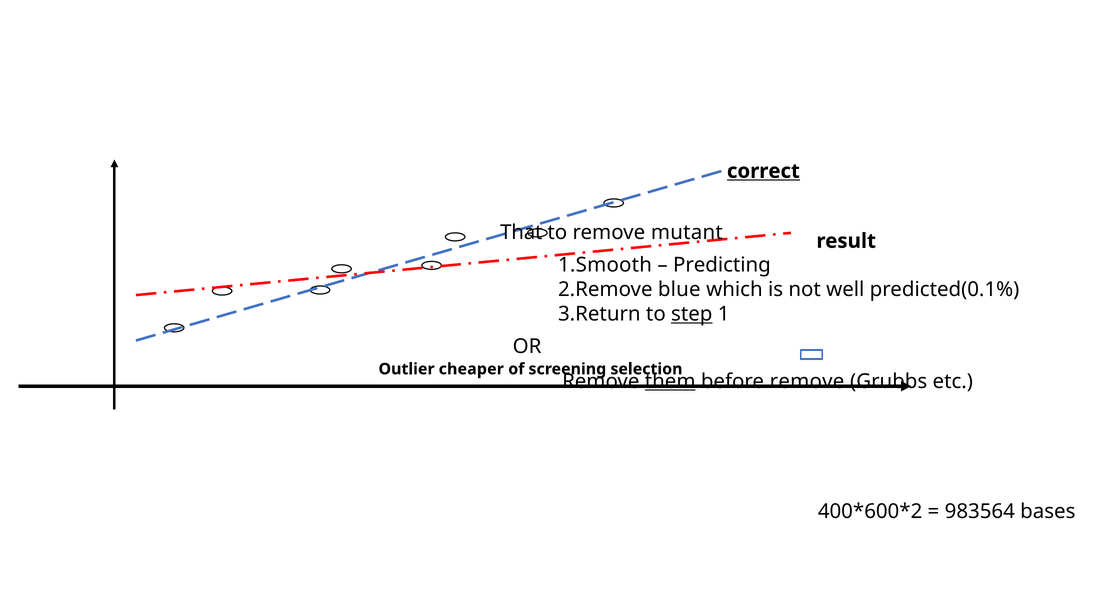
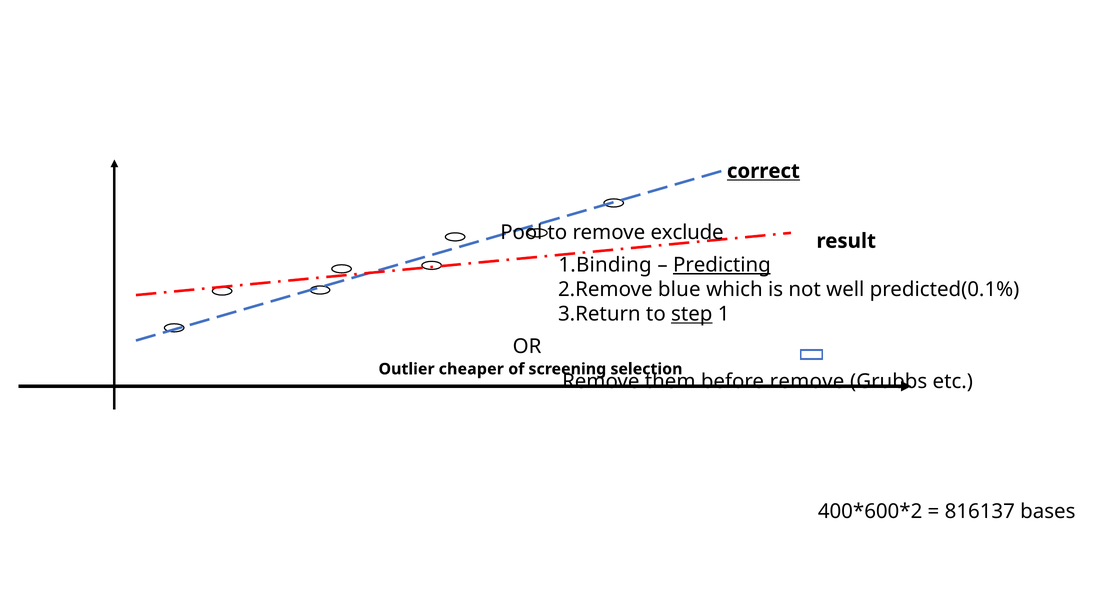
That: That -> Pool
mutant: mutant -> exclude
1.Smooth: 1.Smooth -> 1.Binding
Predicting underline: none -> present
them underline: present -> none
983564: 983564 -> 816137
